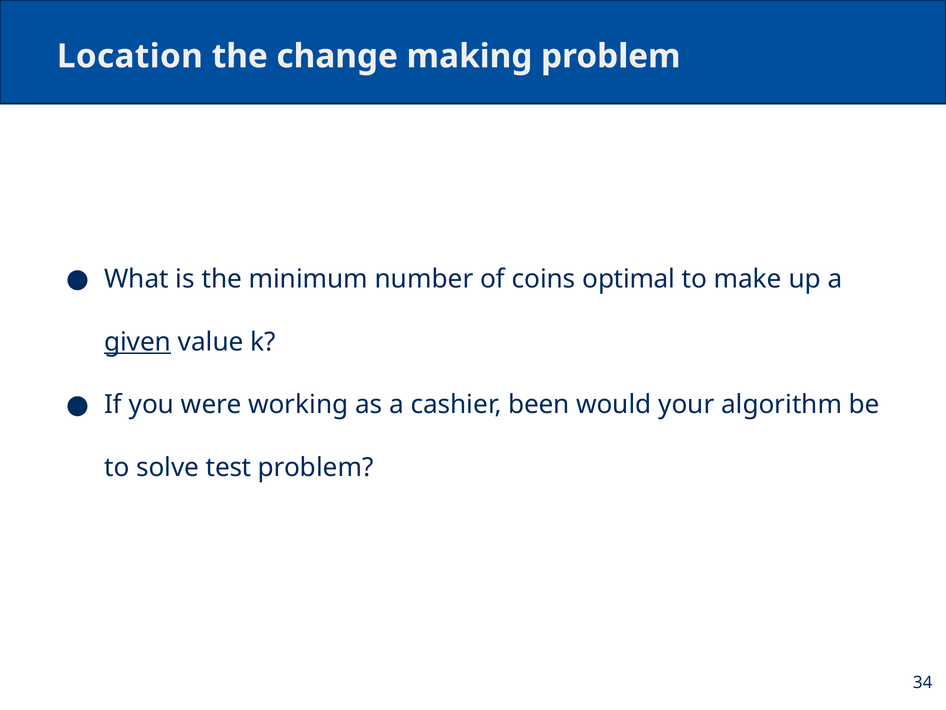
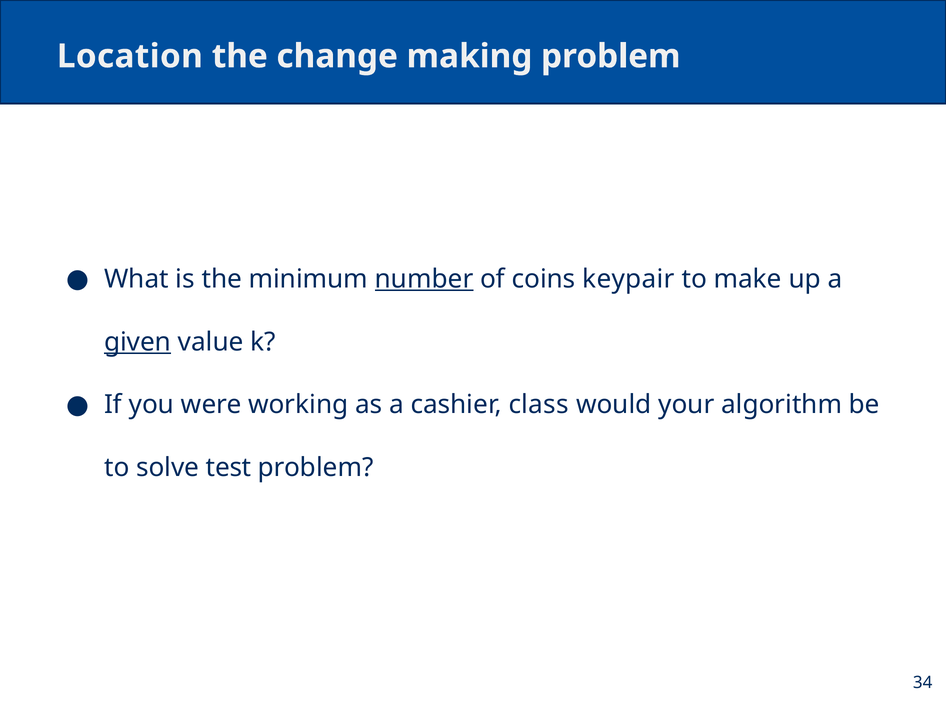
number underline: none -> present
optimal: optimal -> keypair
been: been -> class
